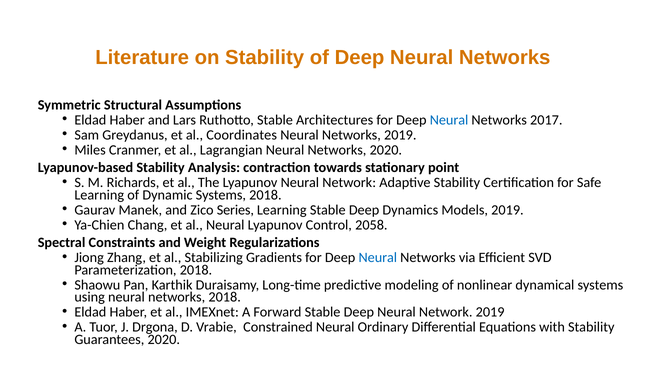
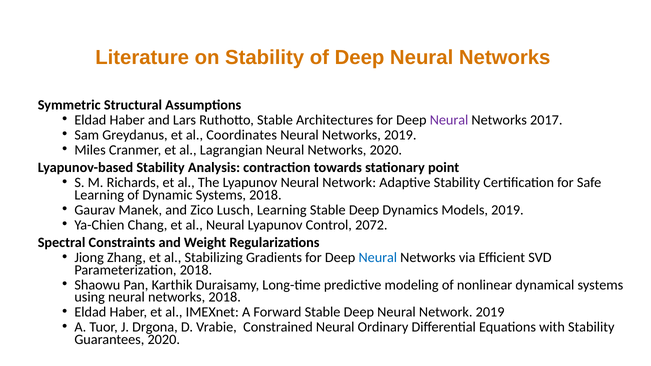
Neural at (449, 120) colour: blue -> purple
Series: Series -> Lusch
2058: 2058 -> 2072
